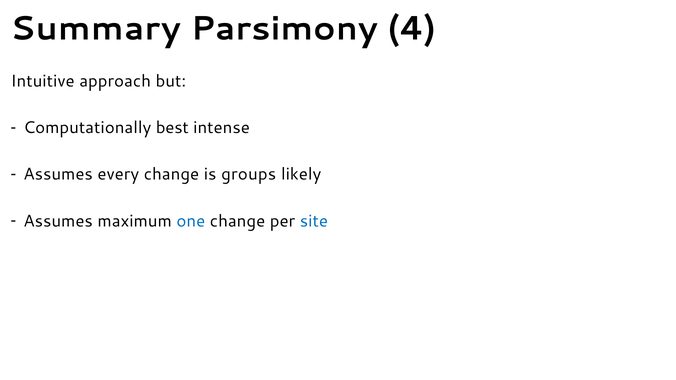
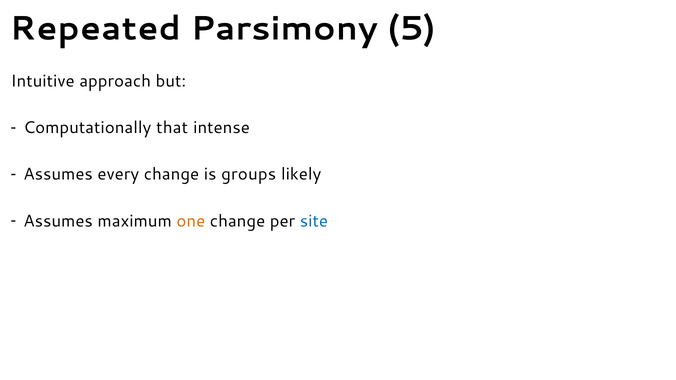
Summary: Summary -> Repeated
4: 4 -> 5
best: best -> that
one colour: blue -> orange
